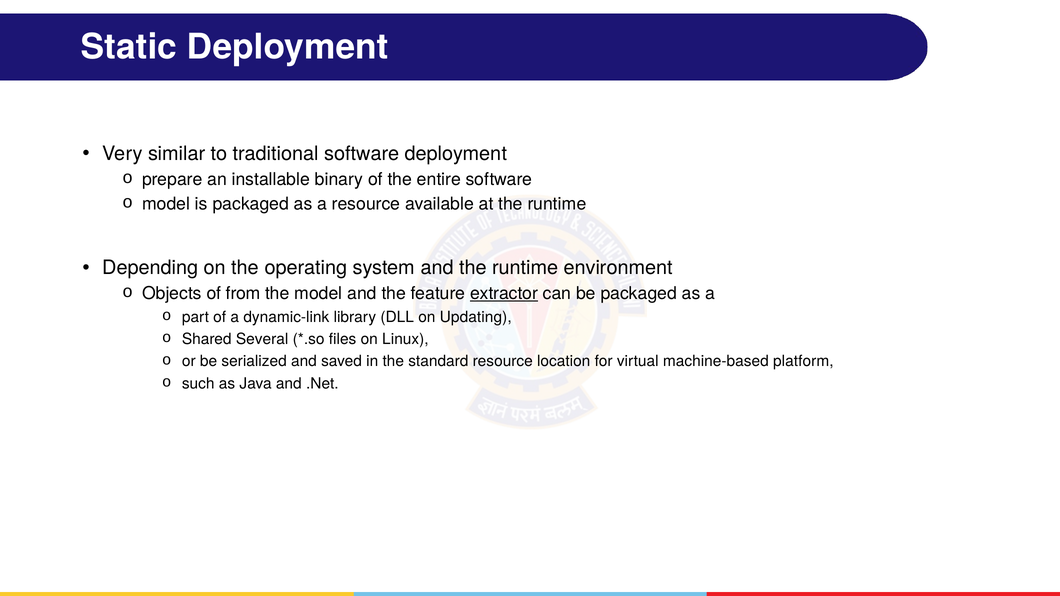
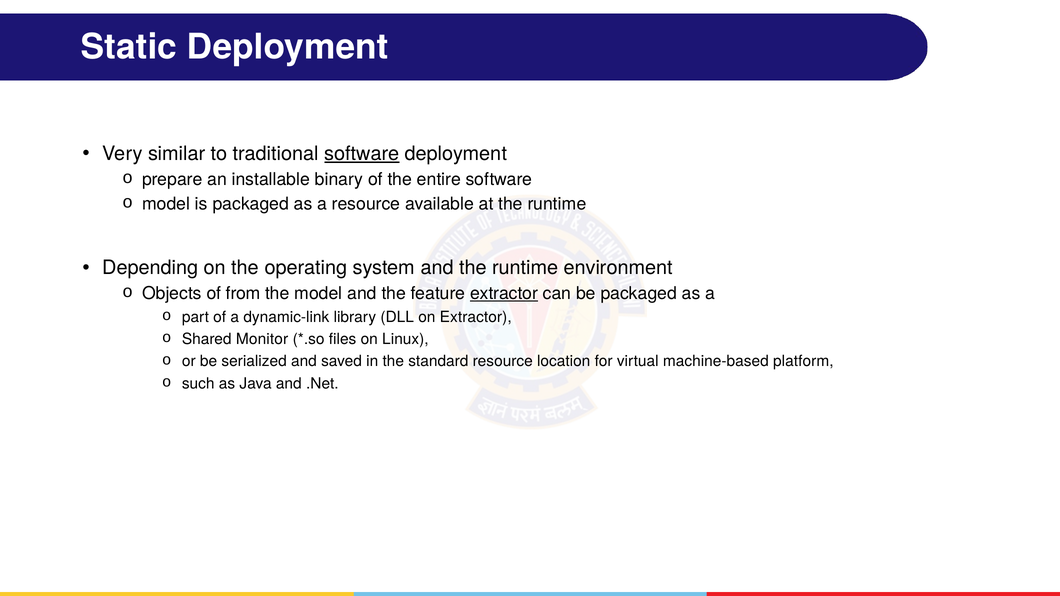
software at (362, 154) underline: none -> present
on Updating: Updating -> Extractor
Several: Several -> Monitor
